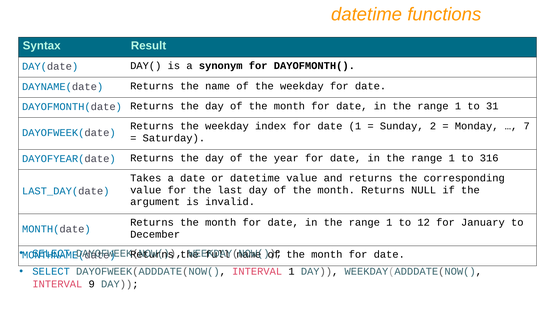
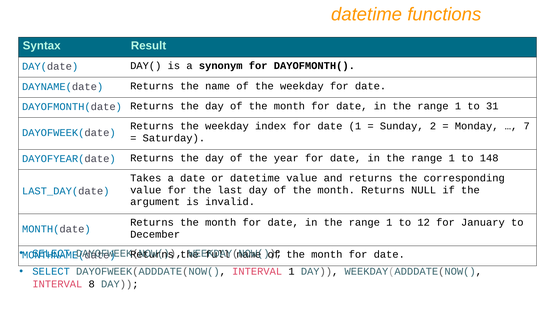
316: 316 -> 148
9: 9 -> 8
